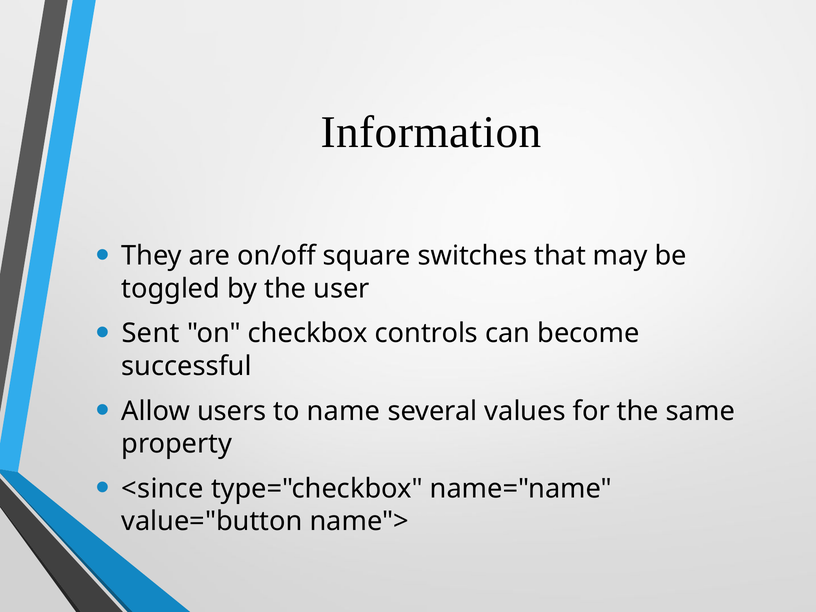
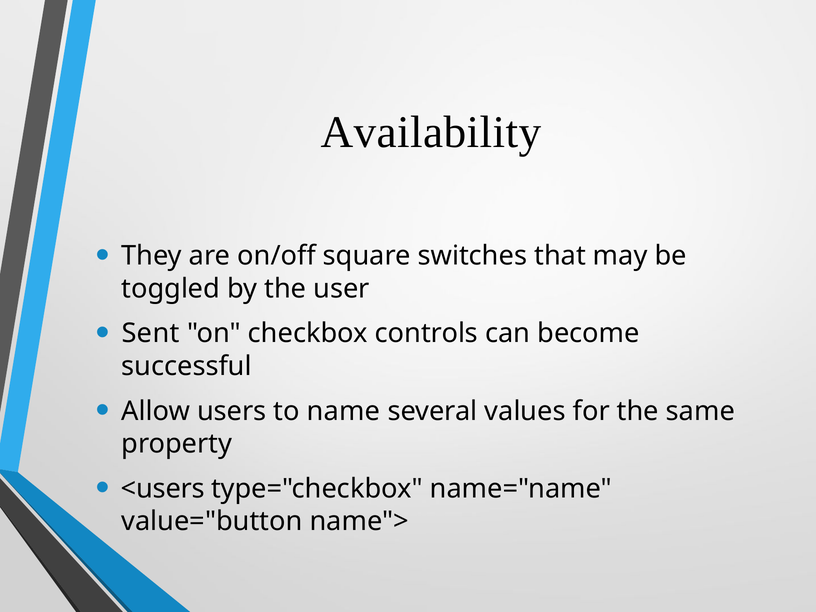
Information: Information -> Availability
<since: <since -> <users
